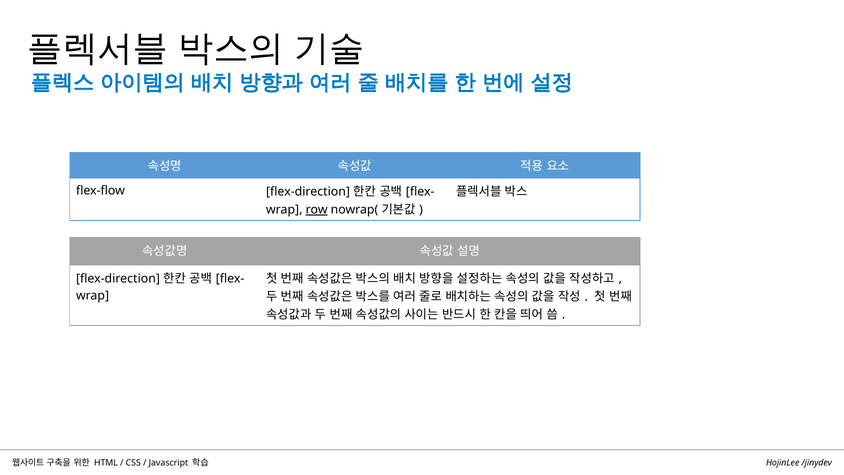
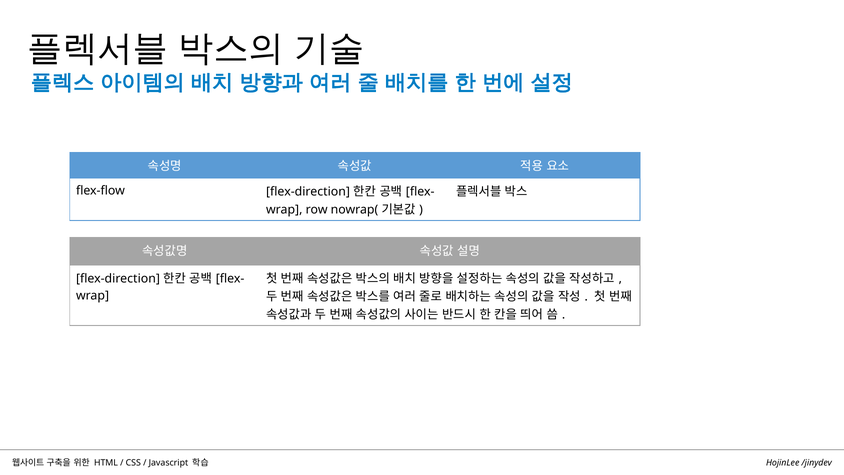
row underline: present -> none
